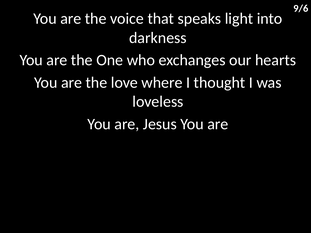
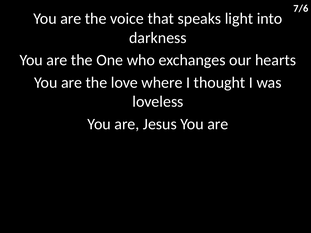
9/6: 9/6 -> 7/6
